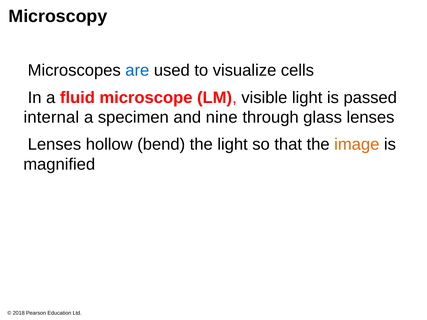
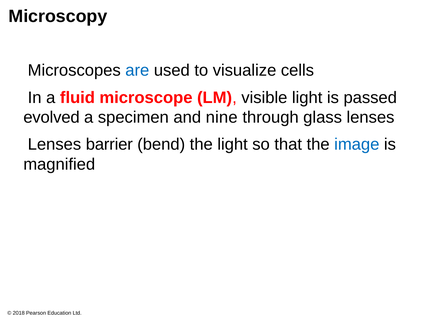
internal: internal -> evolved
hollow: hollow -> barrier
image colour: orange -> blue
